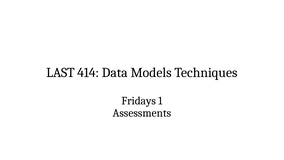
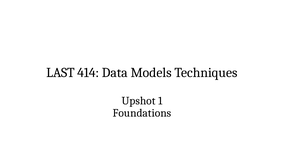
Fridays: Fridays -> Upshot
Assessments: Assessments -> Foundations
